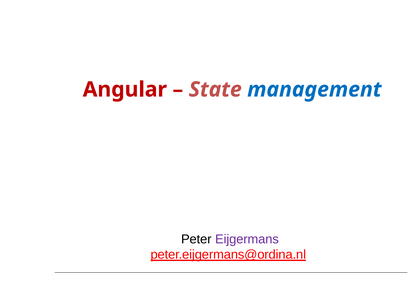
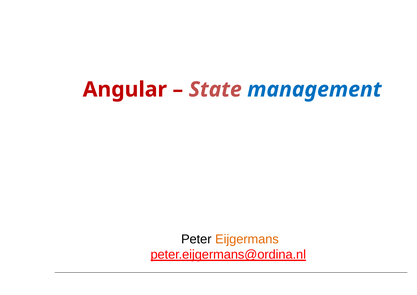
Eijgermans colour: purple -> orange
